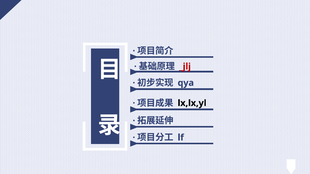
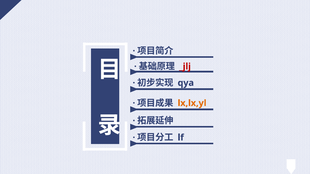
lx,lx,yl colour: black -> orange
